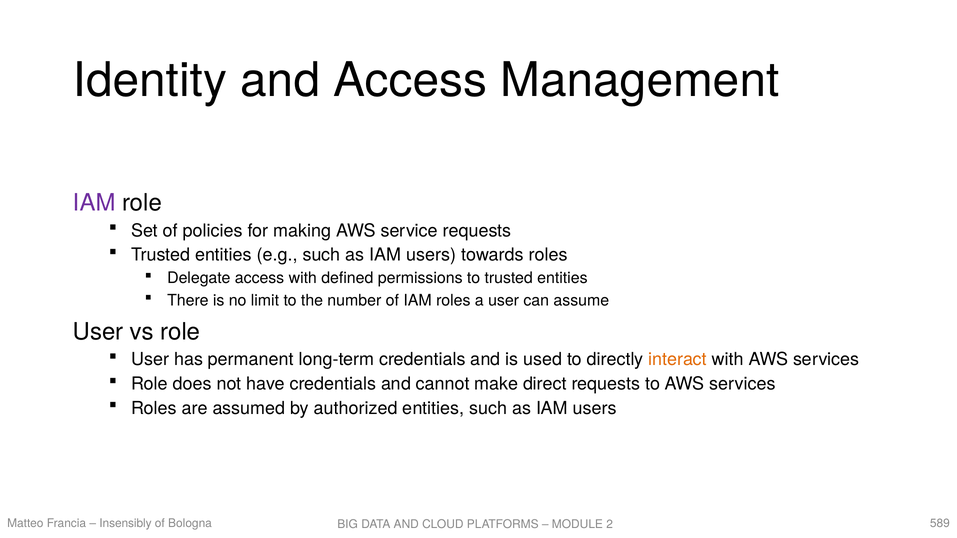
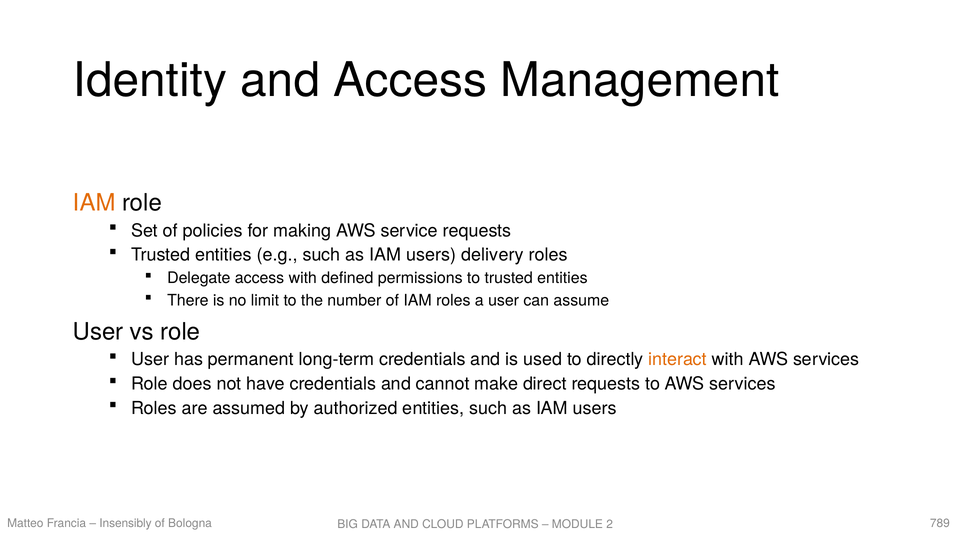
IAM at (94, 203) colour: purple -> orange
towards: towards -> delivery
589: 589 -> 789
